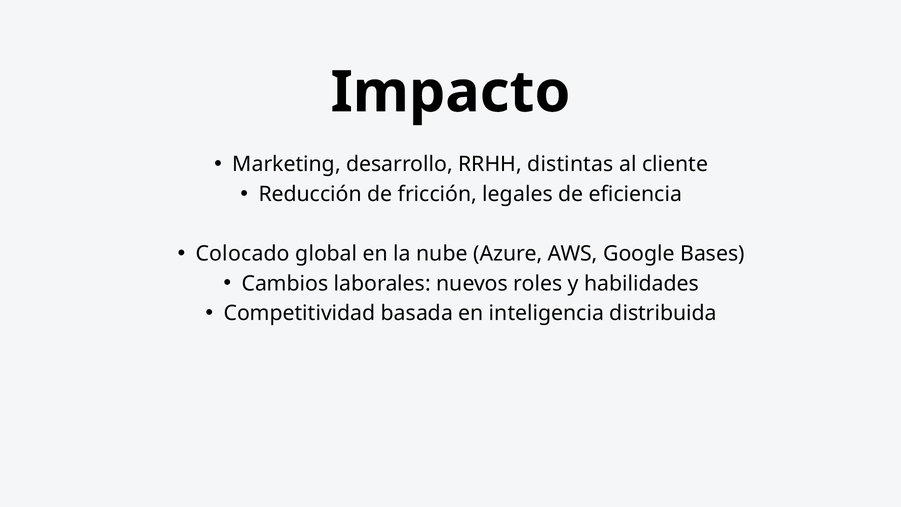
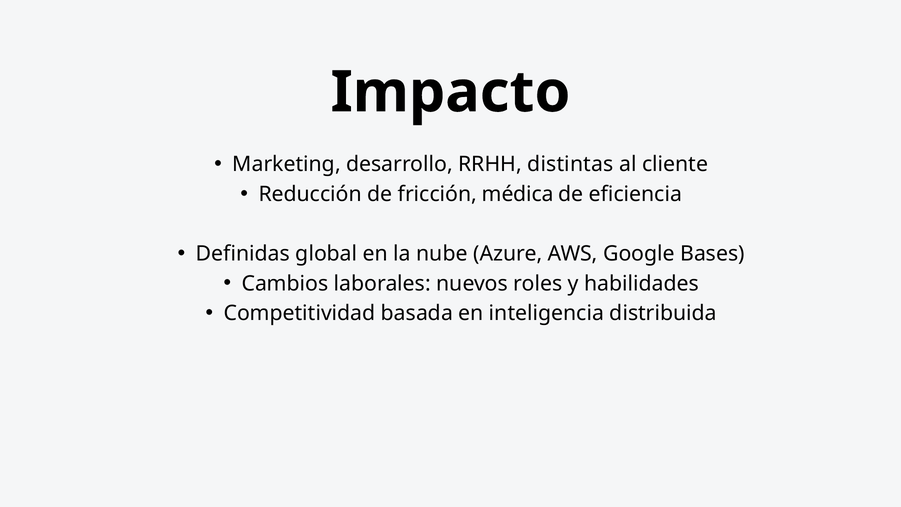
legales: legales -> médica
Colocado: Colocado -> Definidas
